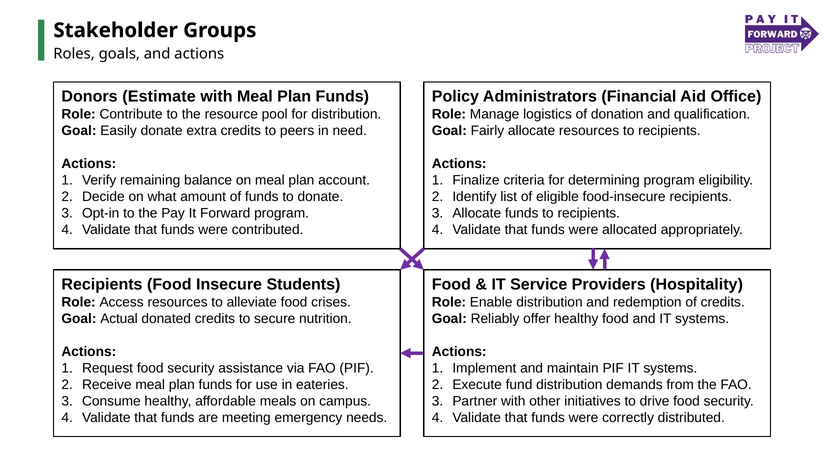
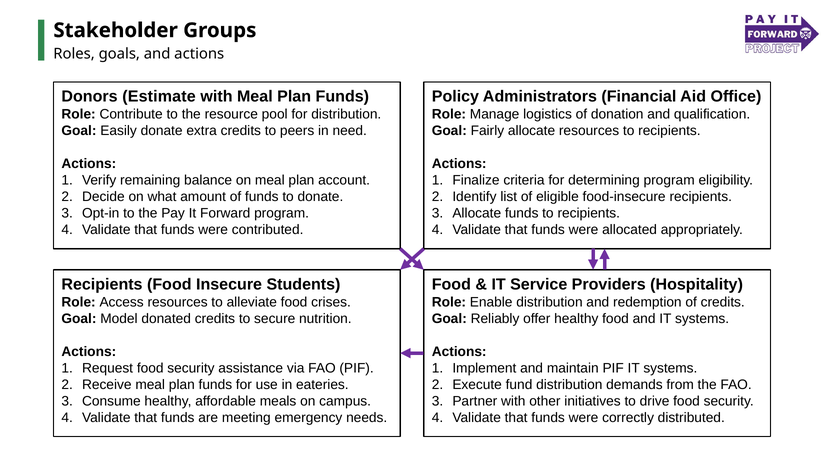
Actual: Actual -> Model
